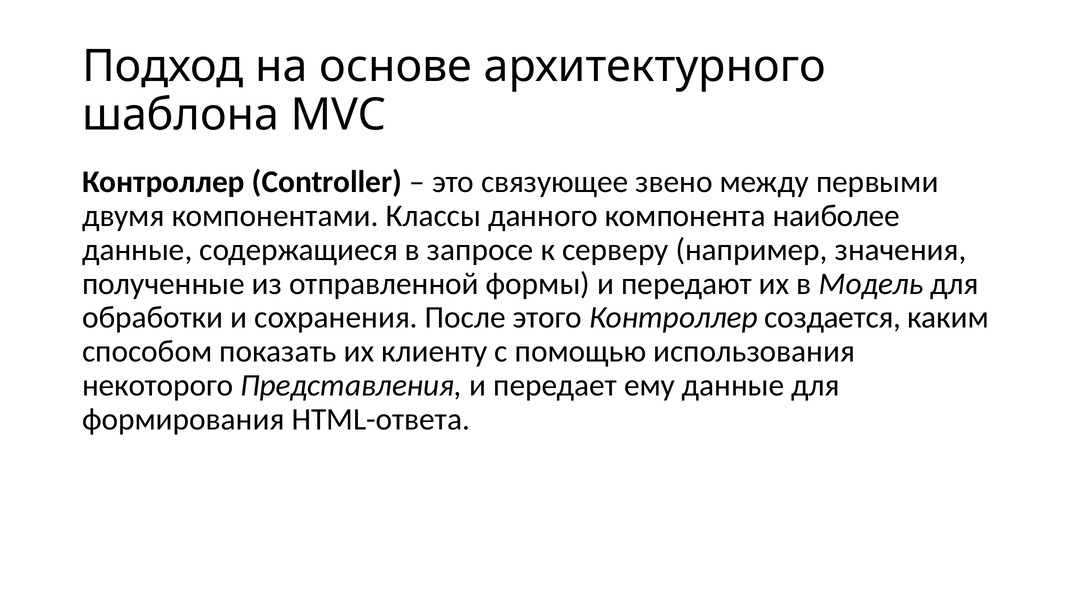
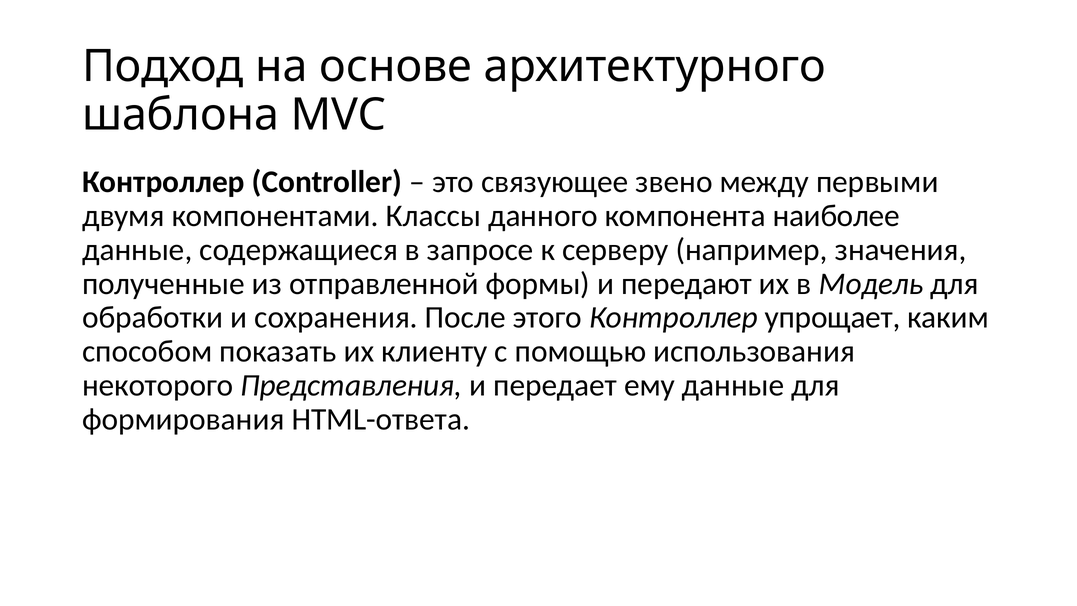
создается: создается -> упрощает
